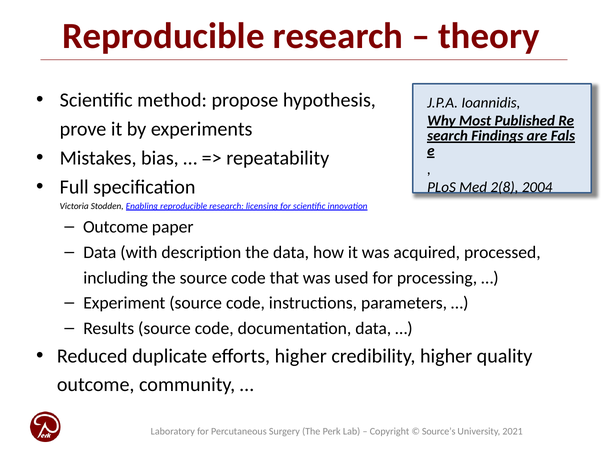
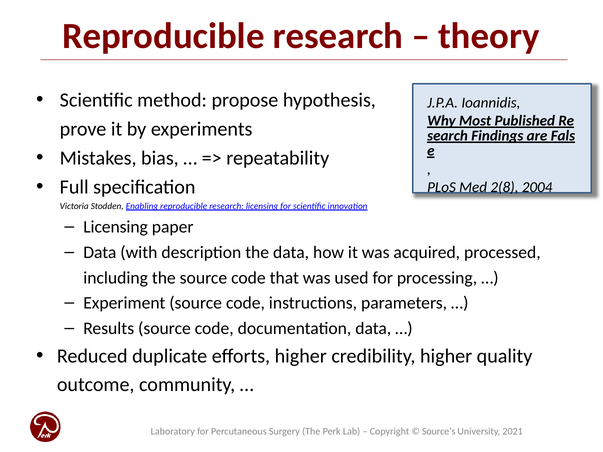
Outcome at (116, 227): Outcome -> Licensing
